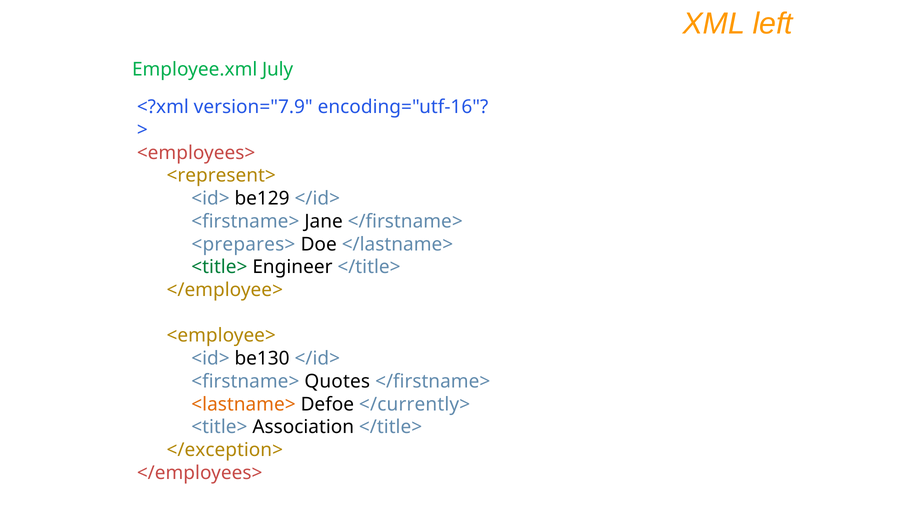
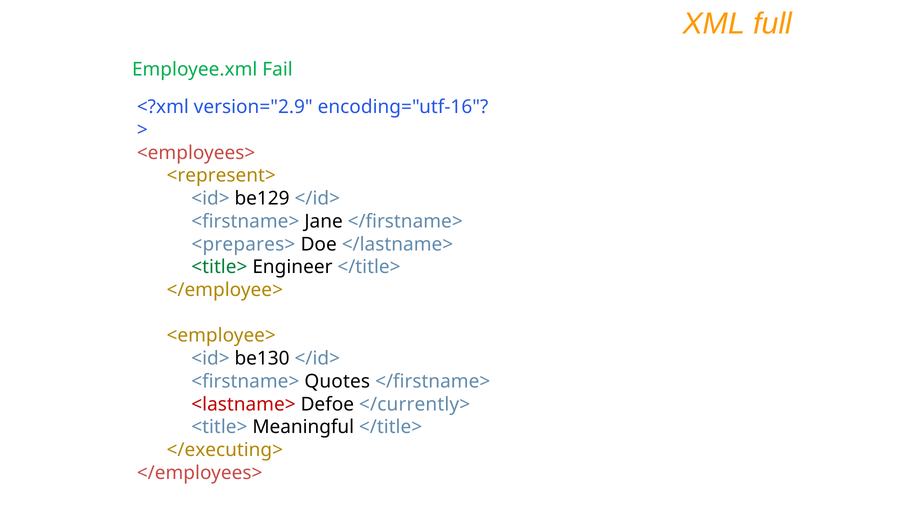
left: left -> full
July: July -> Fail
version="7.9: version="7.9 -> version="2.9
<lastname> colour: orange -> red
Association: Association -> Meaningful
</exception>: </exception> -> </executing>
